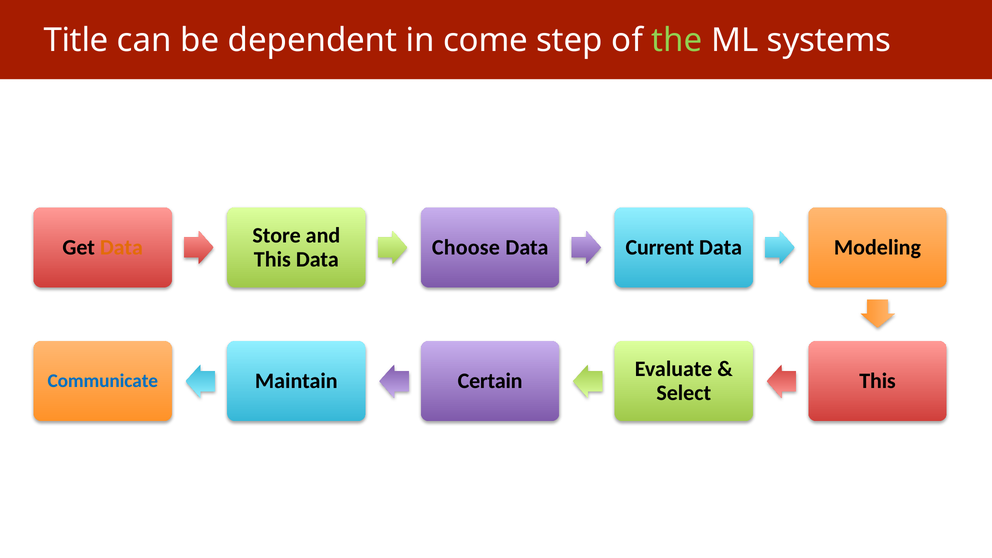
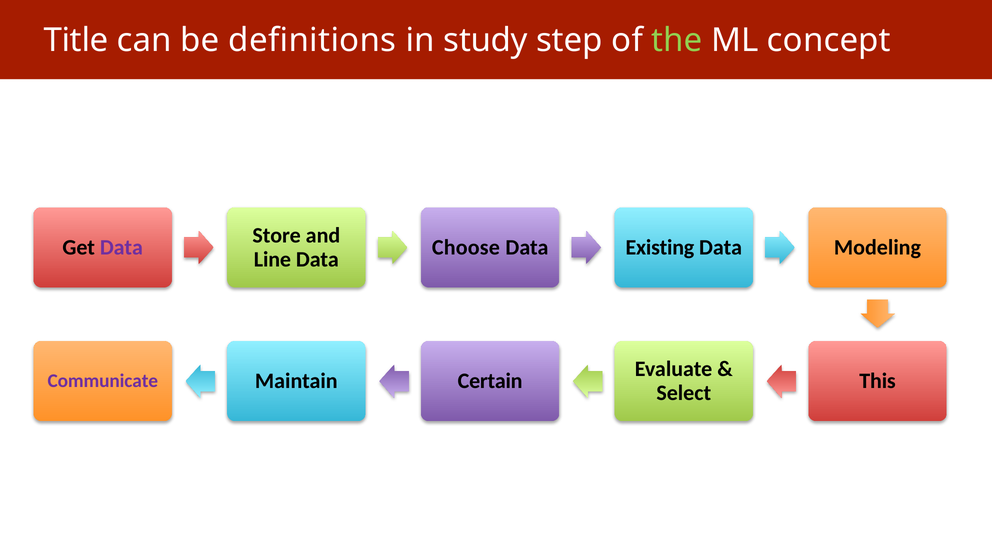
dependent: dependent -> definitions
come: come -> study
systems: systems -> concept
Data at (121, 247) colour: orange -> purple
Current: Current -> Existing
This at (272, 259): This -> Line
Communicate colour: blue -> purple
